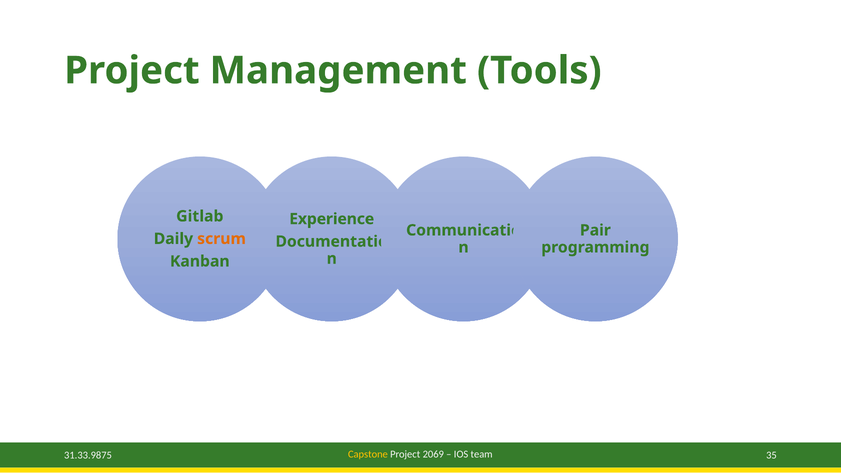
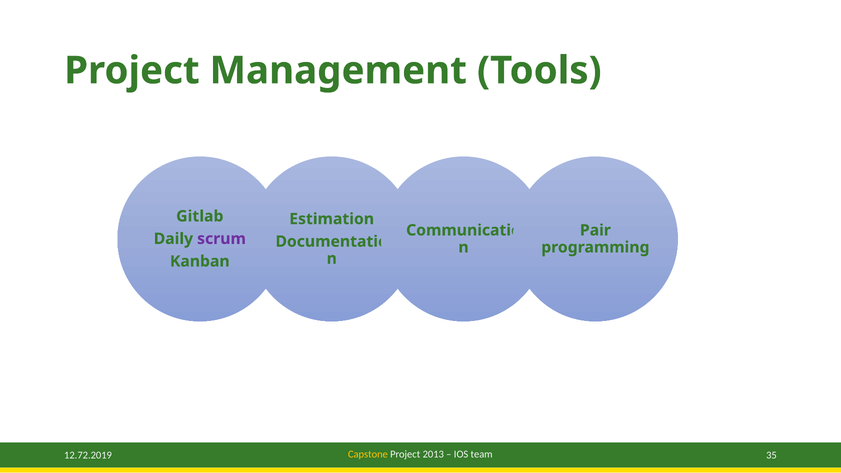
Experience: Experience -> Estimation
scrum colour: orange -> purple
2069: 2069 -> 2013
31.33.9875: 31.33.9875 -> 12.72.2019
